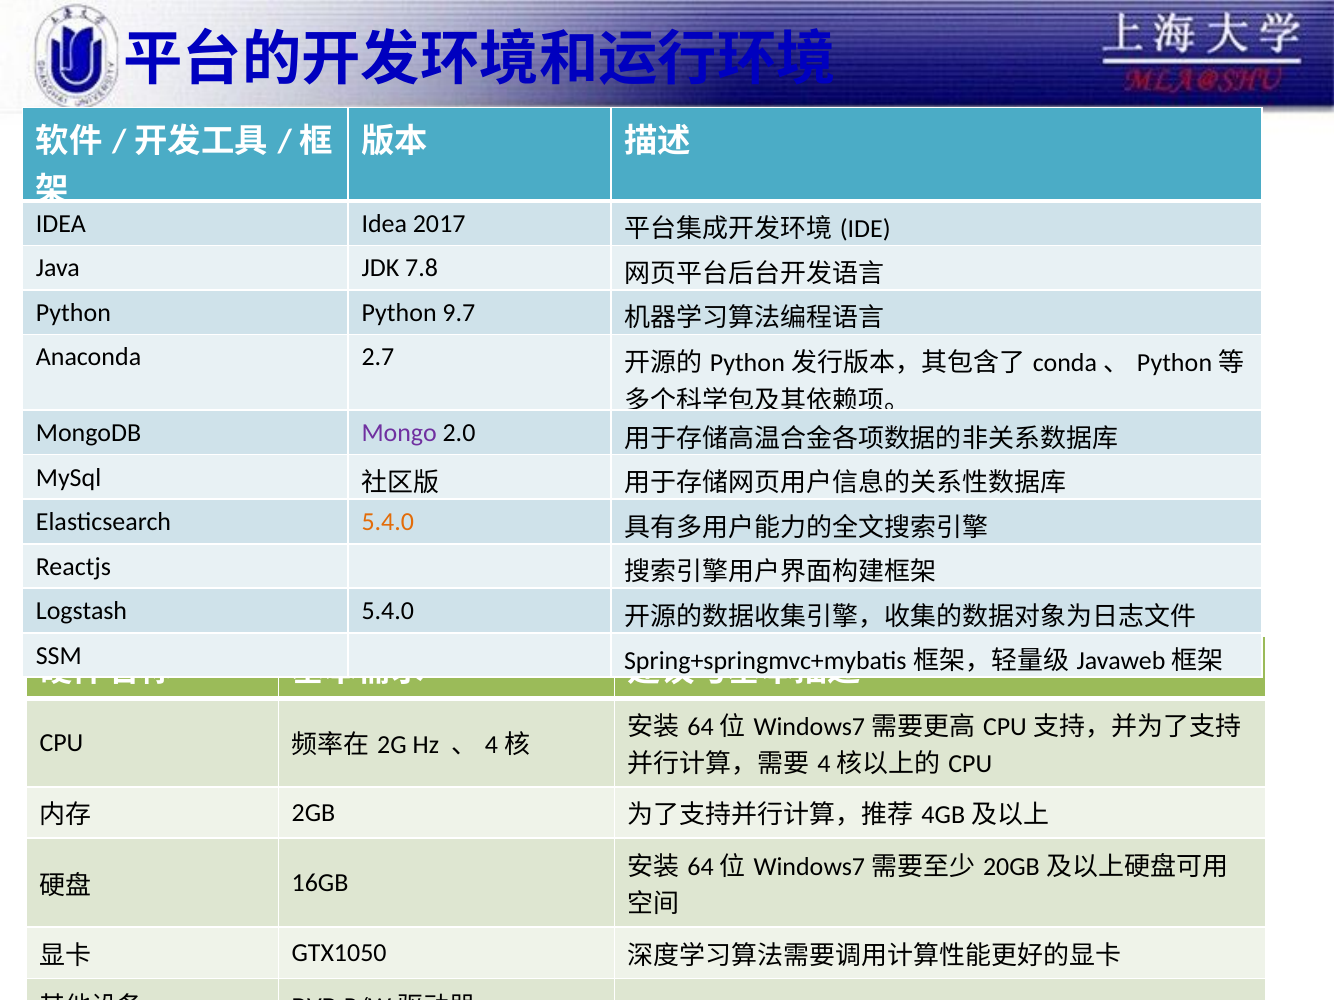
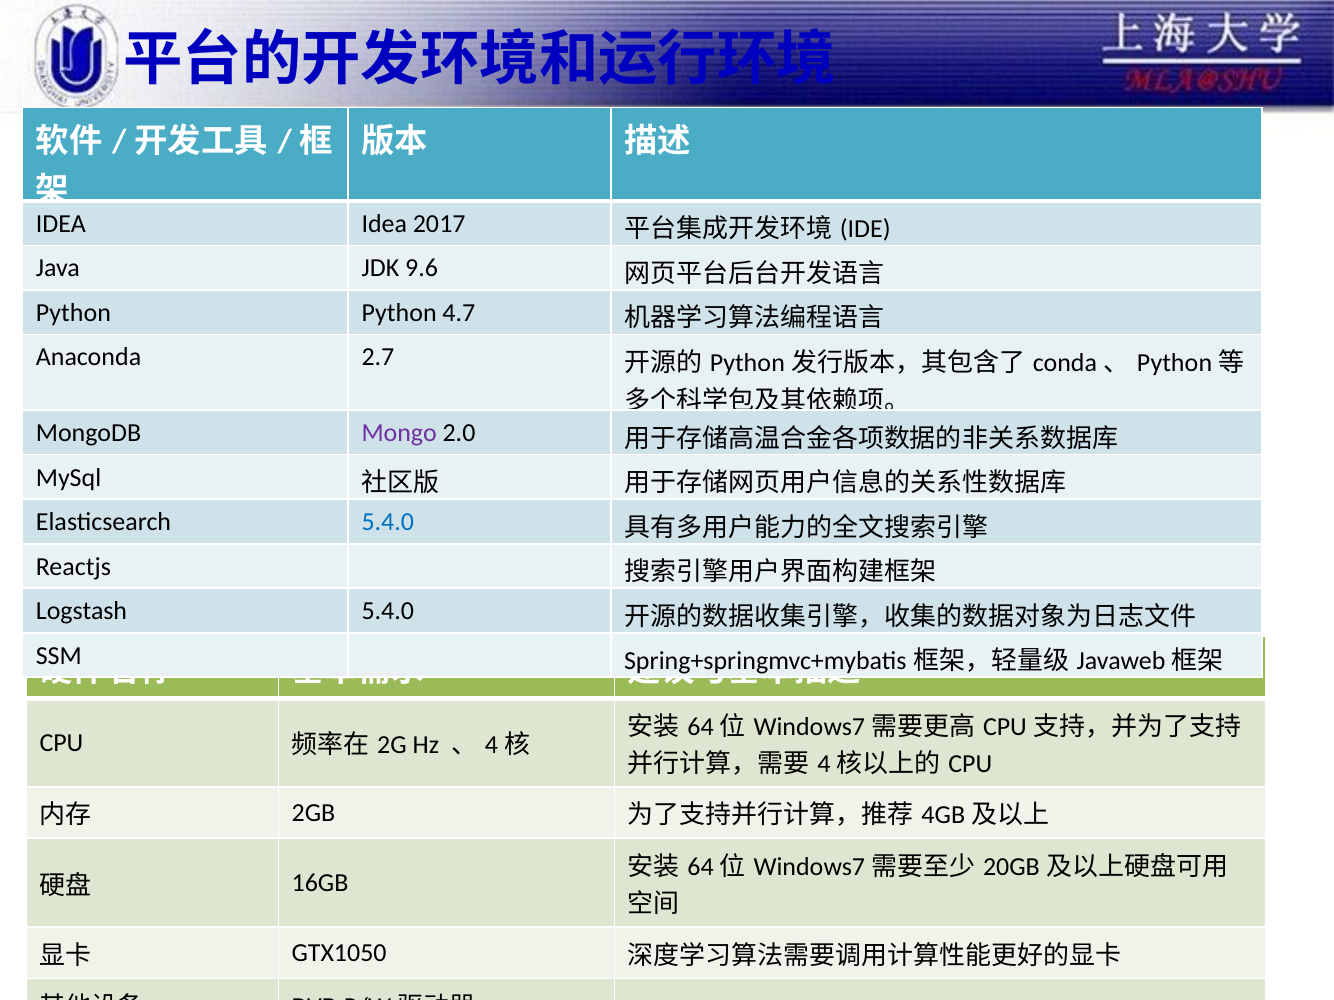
7.8: 7.8 -> 9.6
9.7: 9.7 -> 4.7
5.4.0 at (388, 522) colour: orange -> blue
